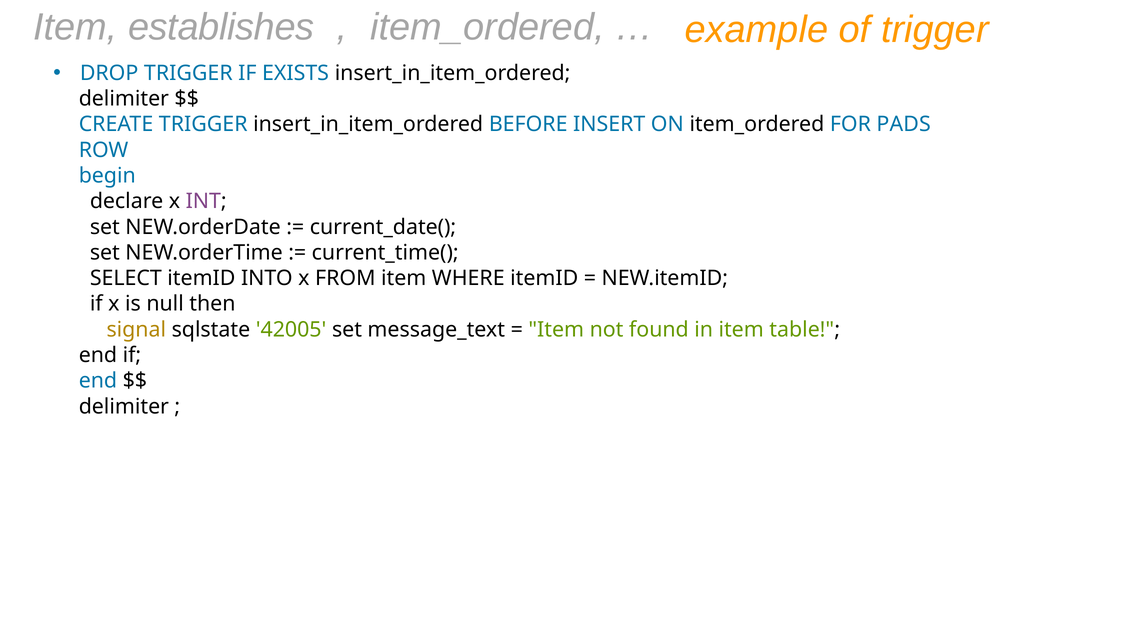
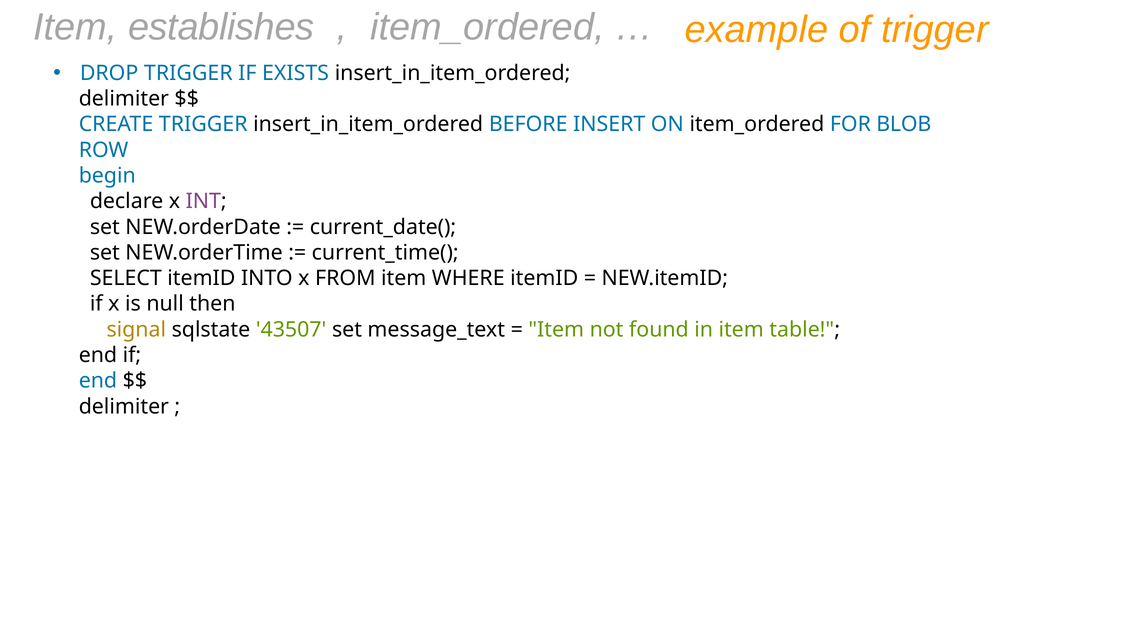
PADS: PADS -> BLOB
42005: 42005 -> 43507
